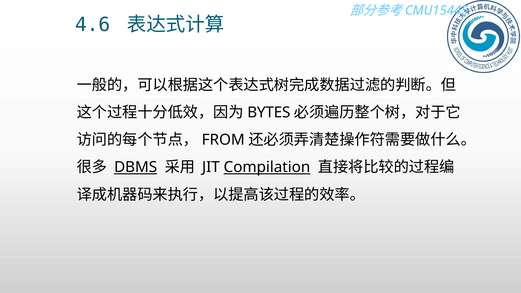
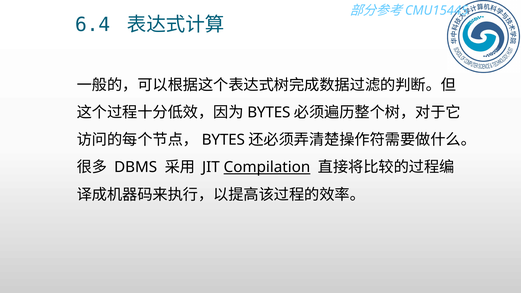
4.6: 4.6 -> 6.4
FROM at (223, 140): FROM -> BYTES
DBMS underline: present -> none
